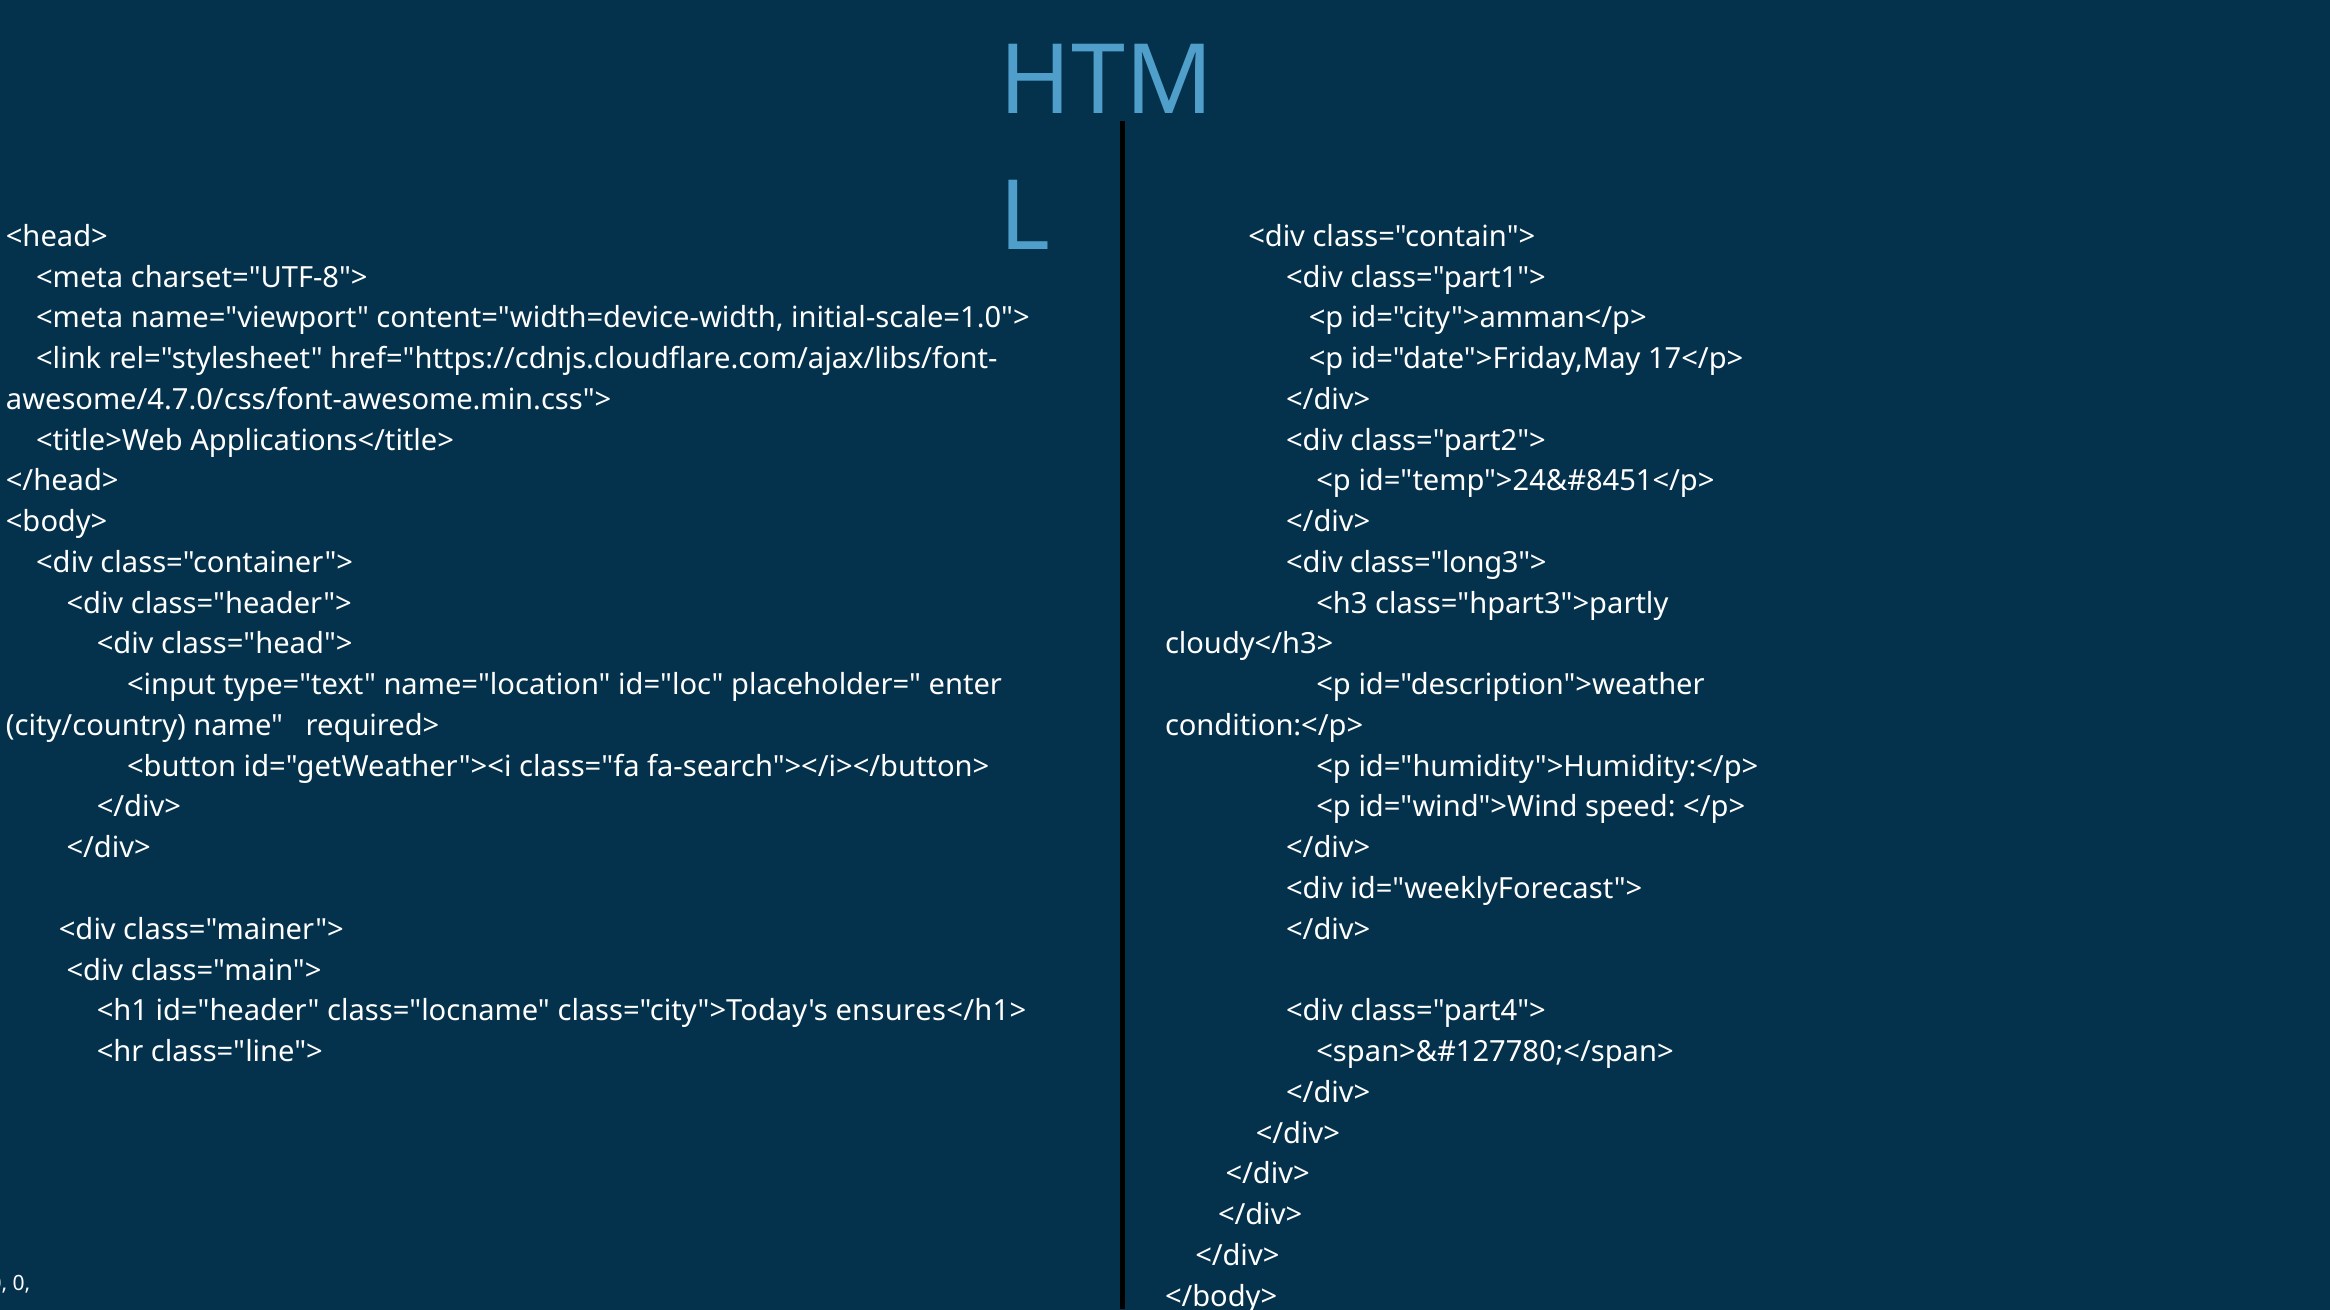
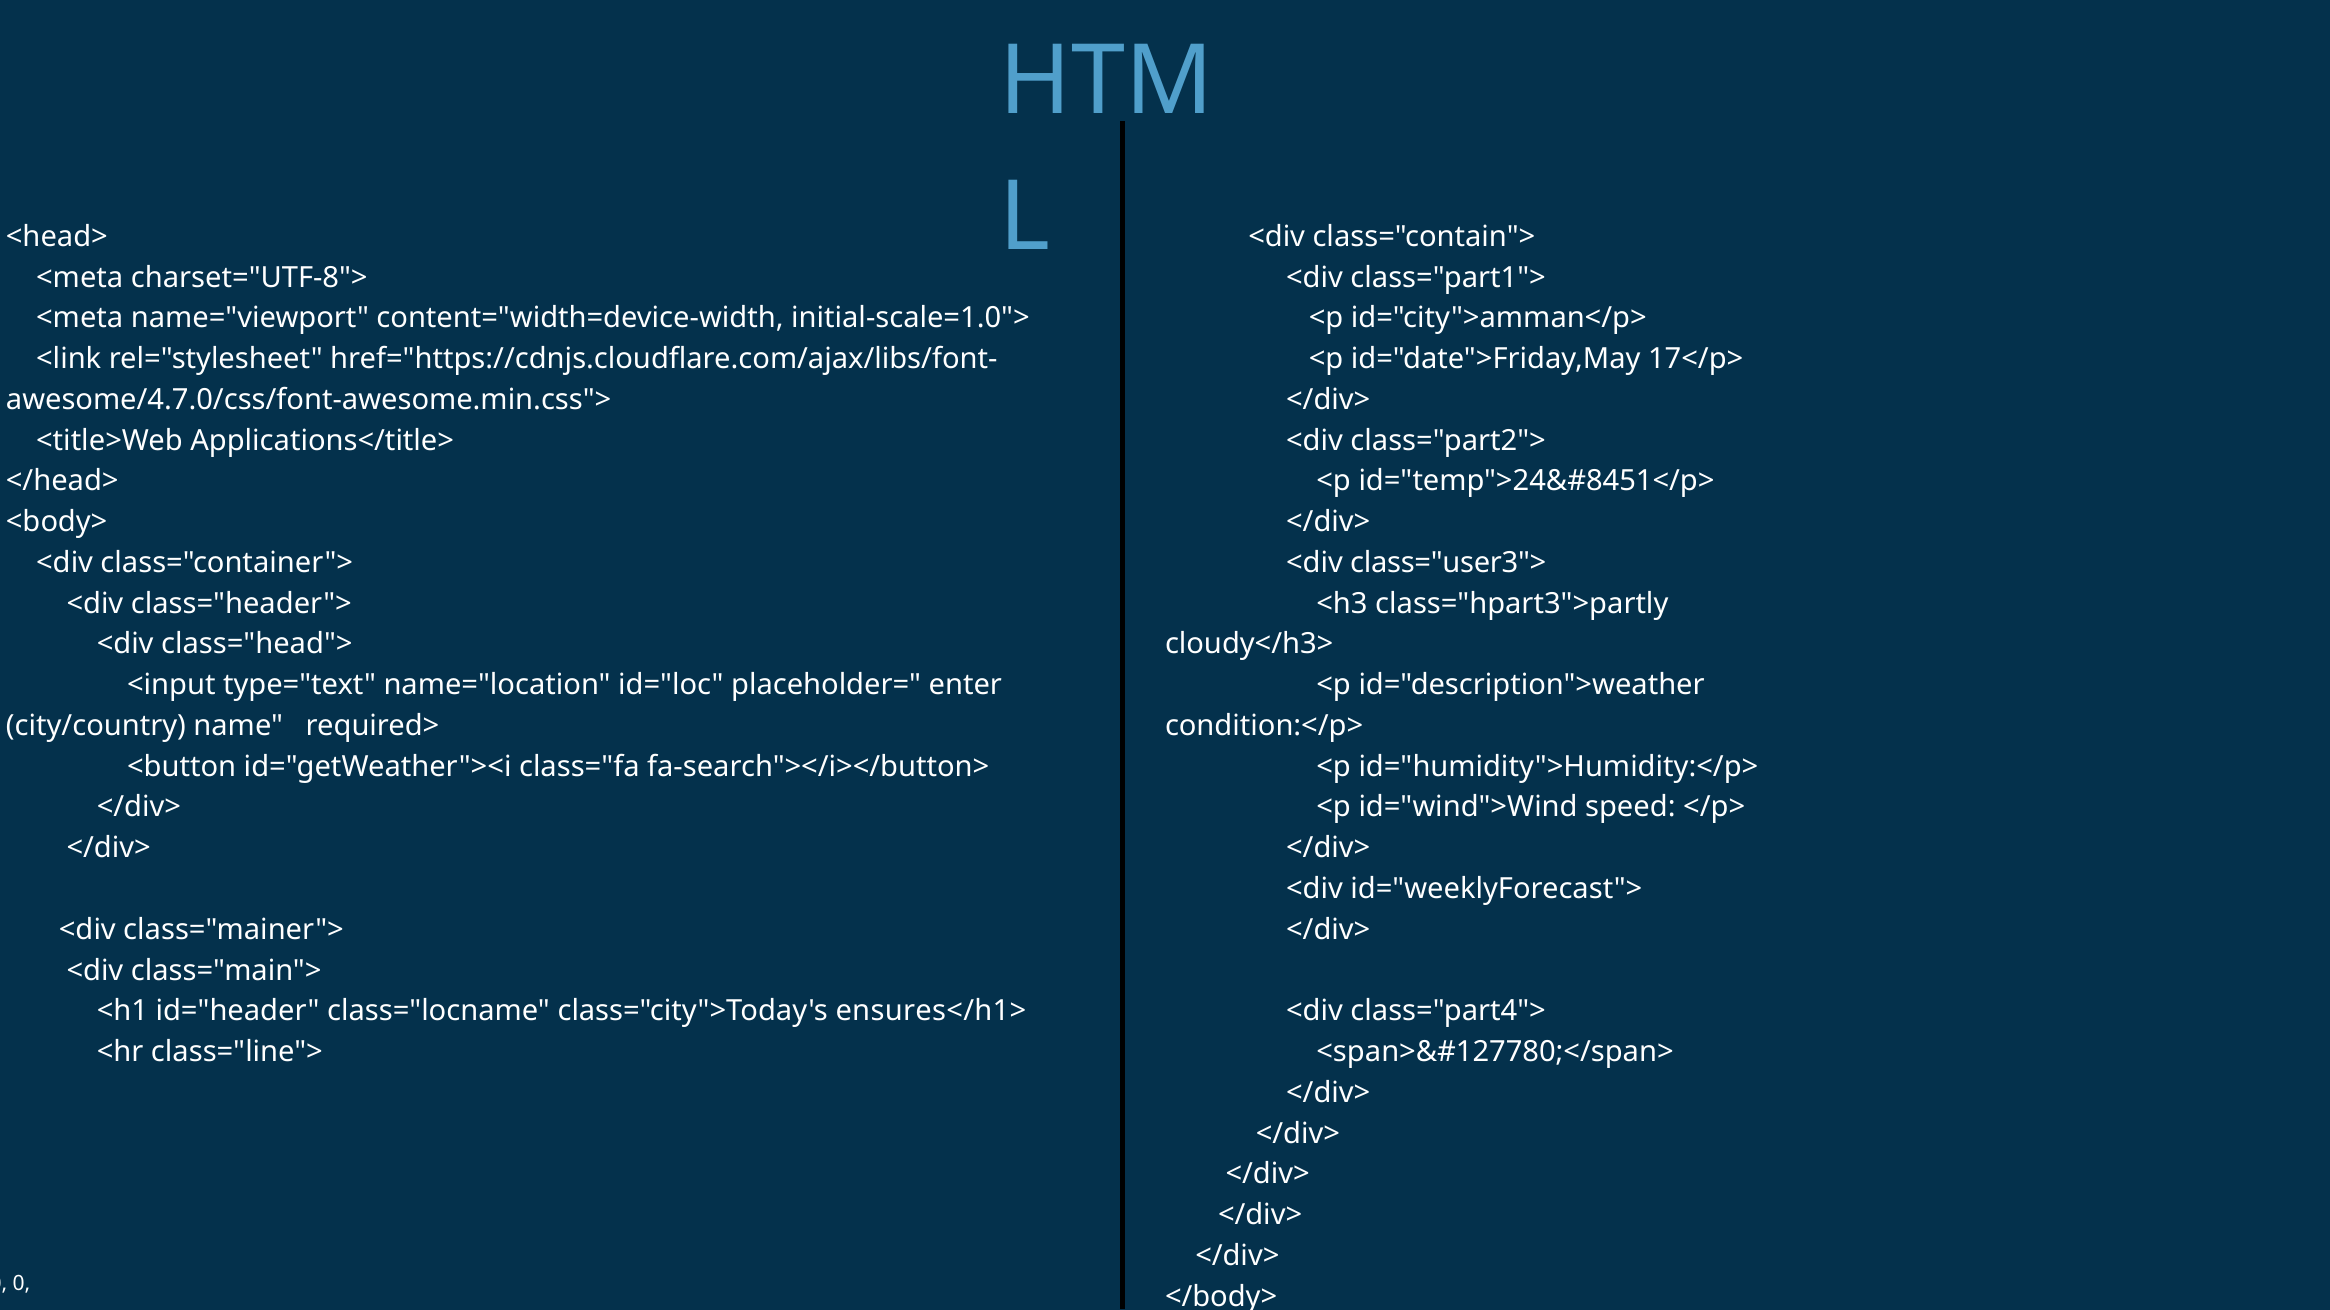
class="long3">: class="long3"> -> class="user3">
